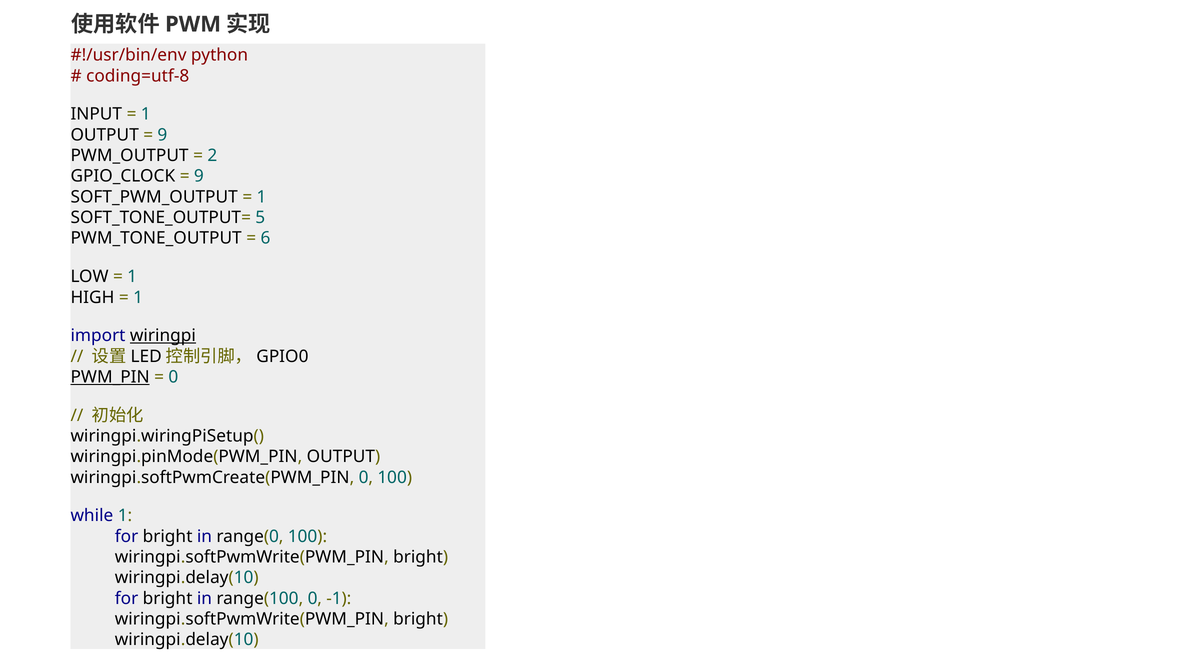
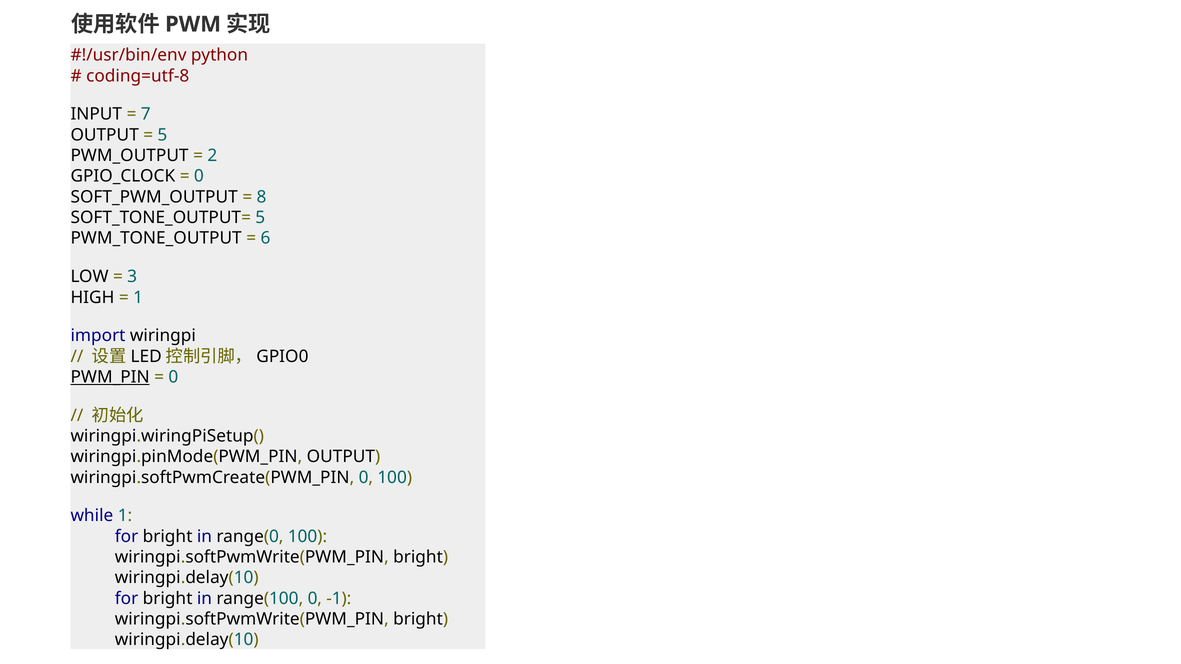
1 at (146, 114): 1 -> 7
9 at (162, 135): 9 -> 5
9 at (199, 176): 9 -> 0
1 at (261, 197): 1 -> 8
1 at (132, 277): 1 -> 3
wiringpi underline: present -> none
